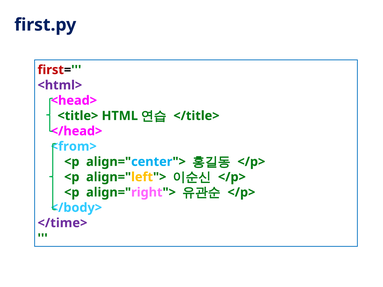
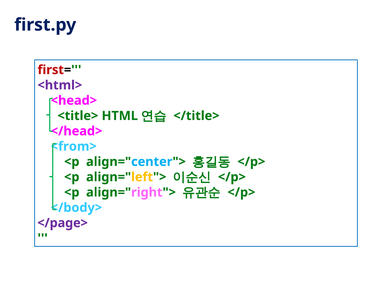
</time>: </time> -> </page>
